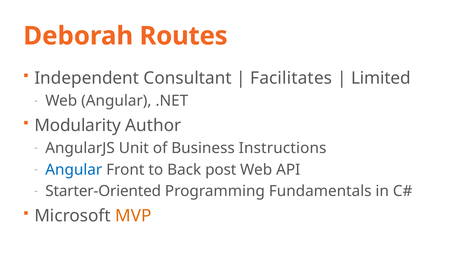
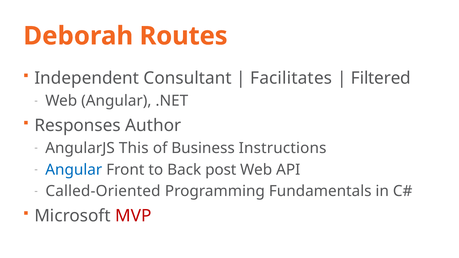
Limited: Limited -> Filtered
Modularity: Modularity -> Responses
Unit: Unit -> This
Starter-Oriented: Starter-Oriented -> Called-Oriented
MVP colour: orange -> red
